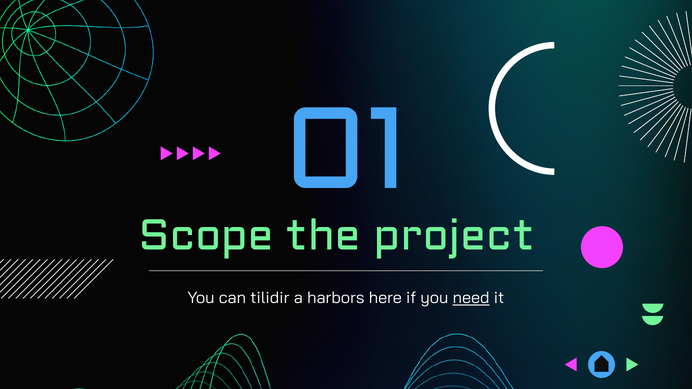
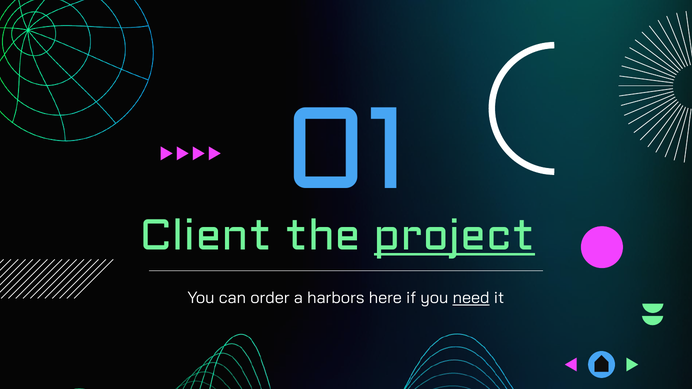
Scope: Scope -> Client
project underline: none -> present
tilidir: tilidir -> order
